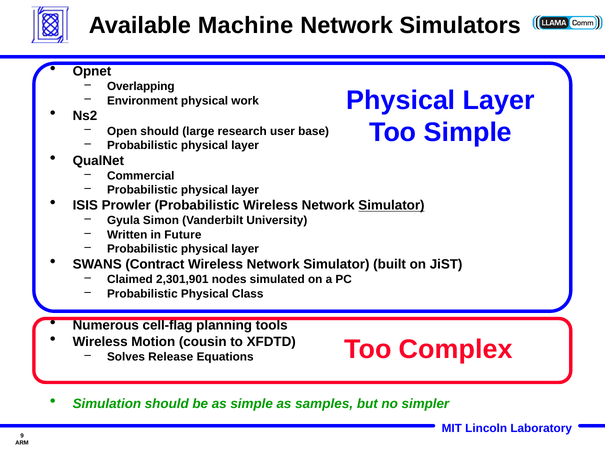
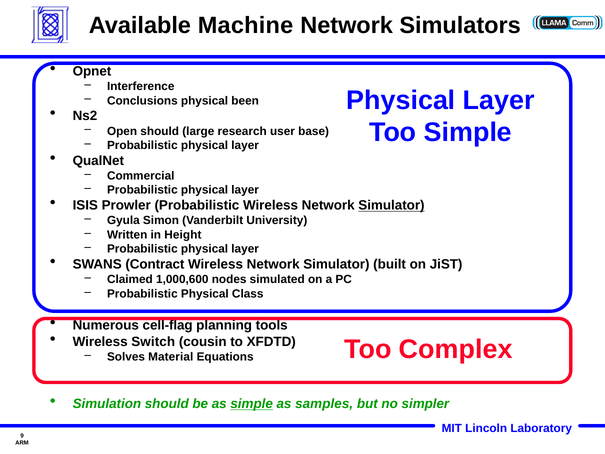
Overlapping: Overlapping -> Interference
Environment: Environment -> Conclusions
work: work -> been
Future: Future -> Height
2,301,901: 2,301,901 -> 1,000,600
Motion: Motion -> Switch
Release: Release -> Material
simple at (252, 404) underline: none -> present
